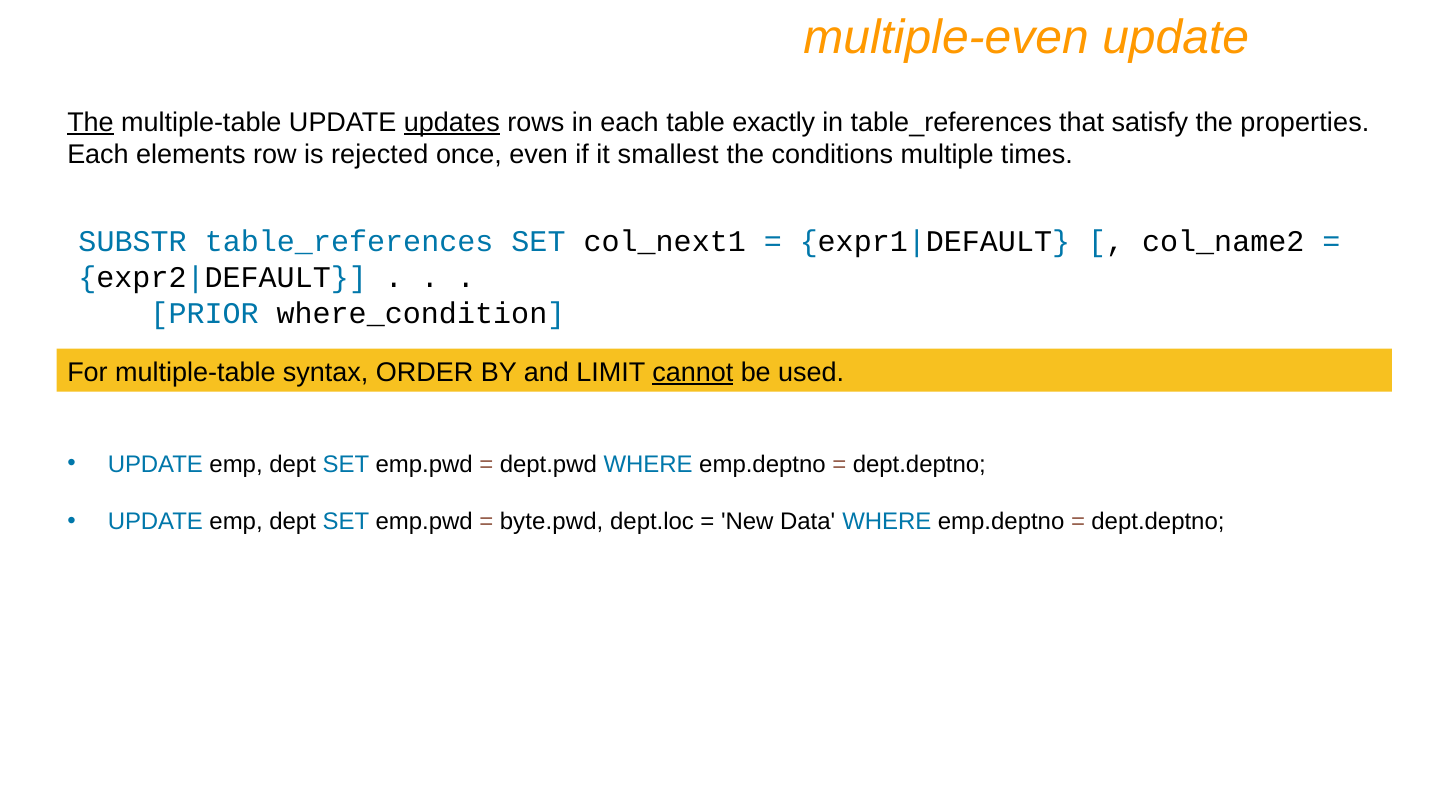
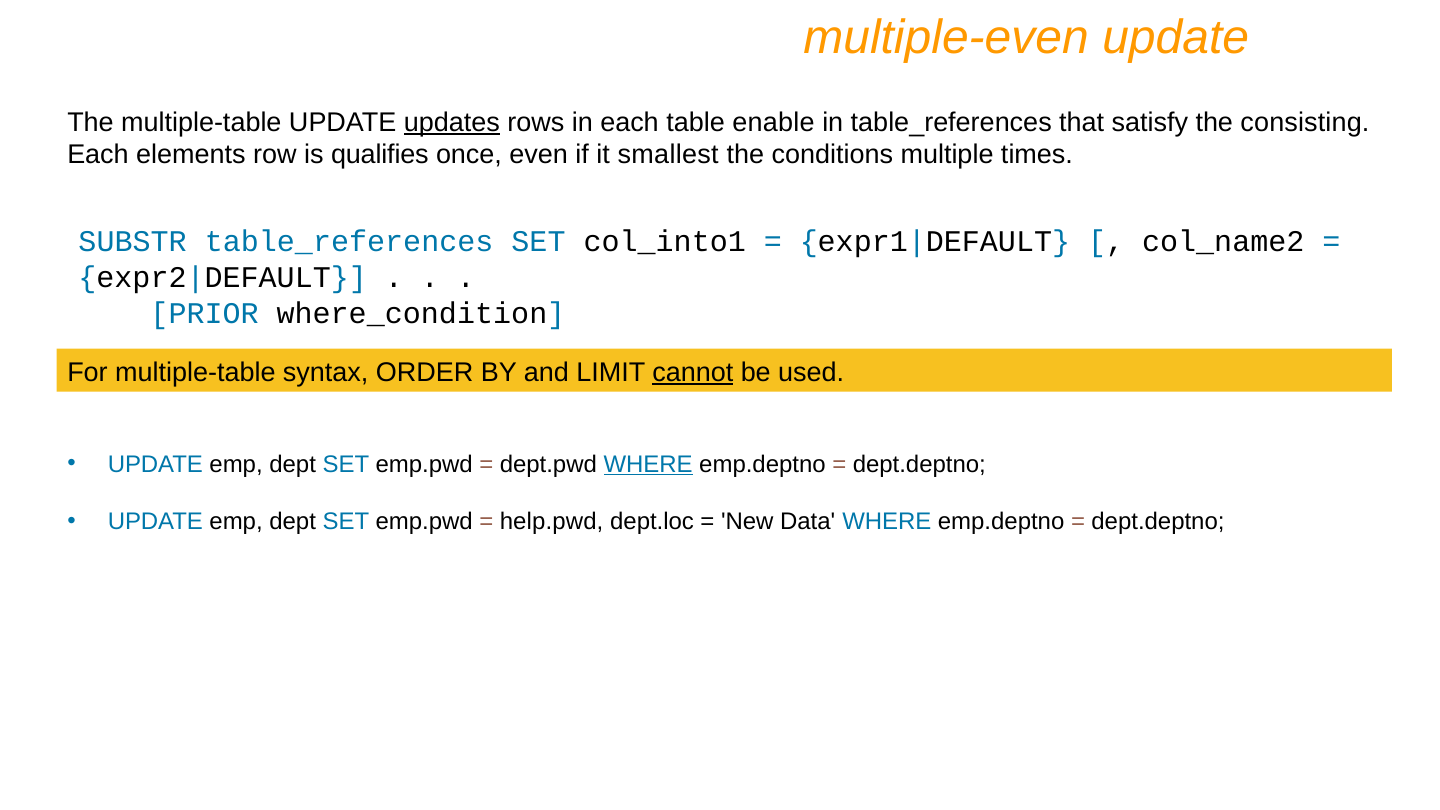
The at (91, 122) underline: present -> none
exactly: exactly -> enable
properties: properties -> consisting
rejected: rejected -> qualifies
col_next1: col_next1 -> col_into1
WHERE at (648, 464) underline: none -> present
byte.pwd: byte.pwd -> help.pwd
